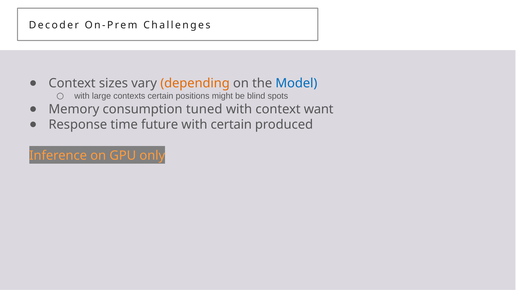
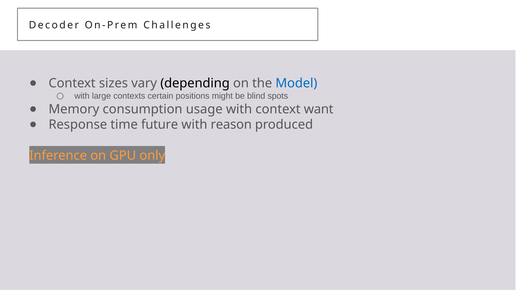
depending colour: orange -> black
tuned: tuned -> usage
with certain: certain -> reason
